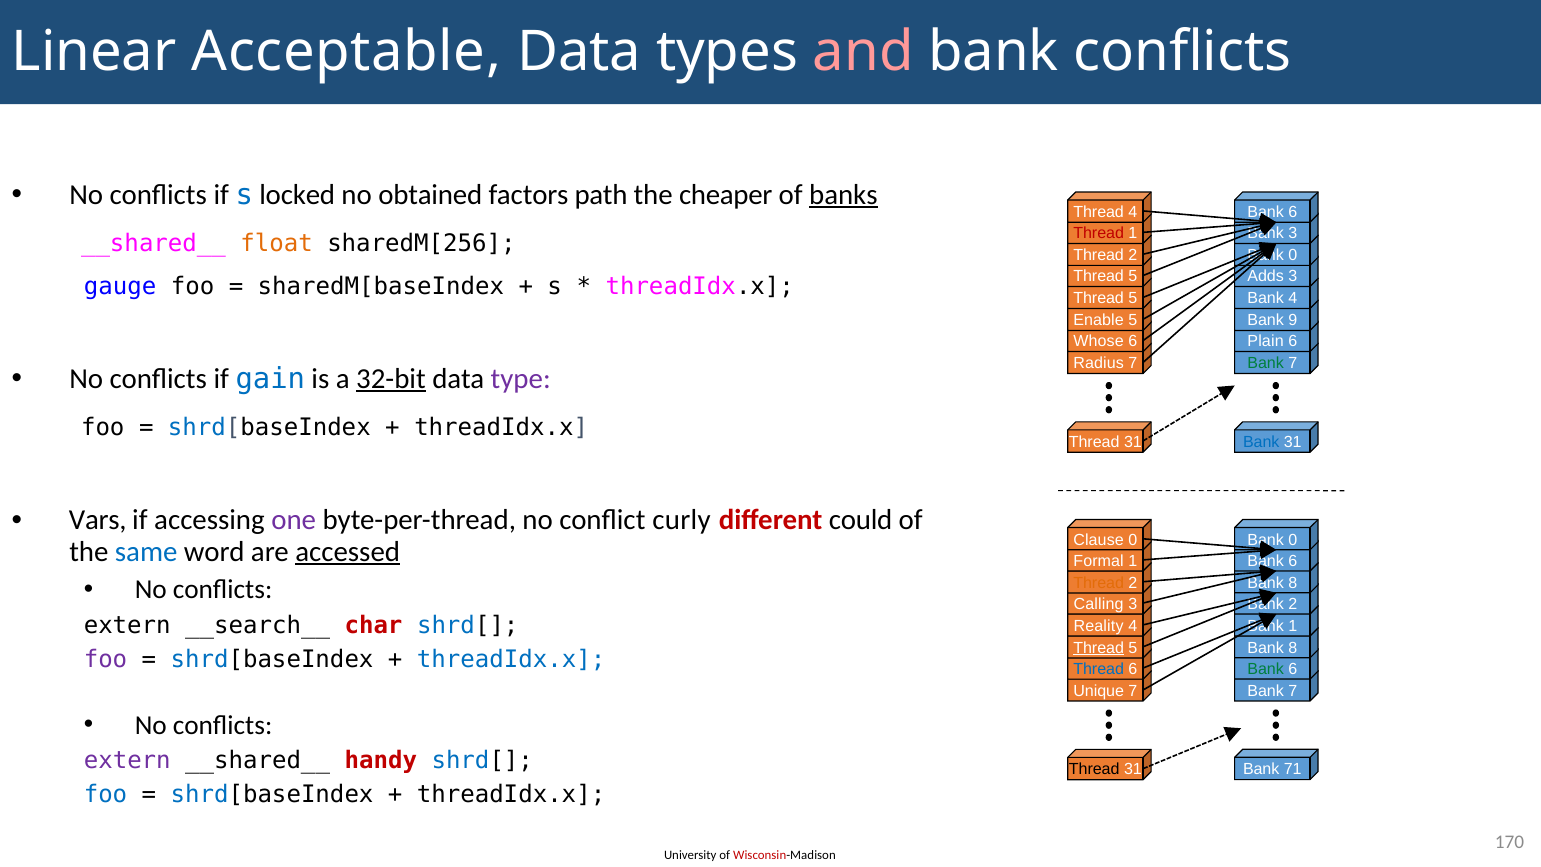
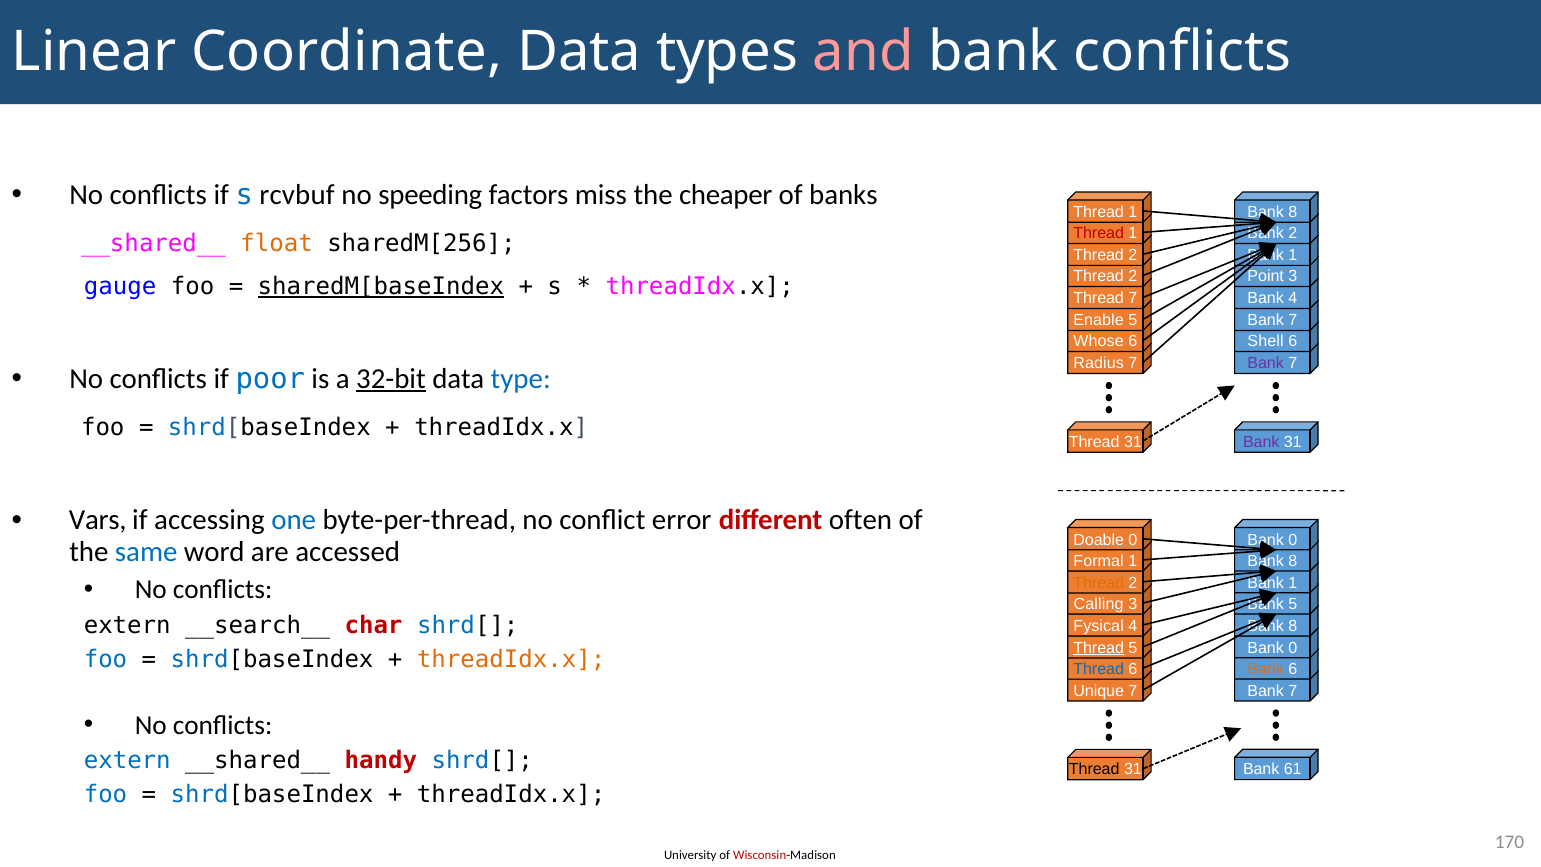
Acceptable: Acceptable -> Coordinate
locked: locked -> rcvbuf
obtained: obtained -> speeding
path: path -> miss
banks underline: present -> none
4 at (1133, 212): 4 -> 1
6 at (1293, 212): 6 -> 8
3 at (1293, 233): 3 -> 2
0 at (1293, 255): 0 -> 1
5 at (1133, 276): 5 -> 2
Adds: Adds -> Point
sharedM[baseIndex underline: none -> present
5 at (1133, 298): 5 -> 7
9 at (1293, 320): 9 -> 7
Plain: Plain -> Shell
Bank at (1266, 363) colour: green -> purple
gain: gain -> poor
type colour: purple -> blue
Bank at (1261, 442) colour: blue -> purple
one colour: purple -> blue
curly: curly -> error
could: could -> often
Clause: Clause -> Doable
accessed underline: present -> none
6 at (1293, 561): 6 -> 8
8 at (1293, 583): 8 -> 1
2 at (1293, 604): 2 -> 5
1 at (1293, 626): 1 -> 8
Reality: Reality -> Fysical
8 at (1293, 648): 8 -> 0
foo at (106, 660) colour: purple -> blue
threadIdx.x at (511, 660) colour: blue -> orange
Bank at (1266, 669) colour: green -> orange
extern at (127, 761) colour: purple -> blue
71: 71 -> 61
